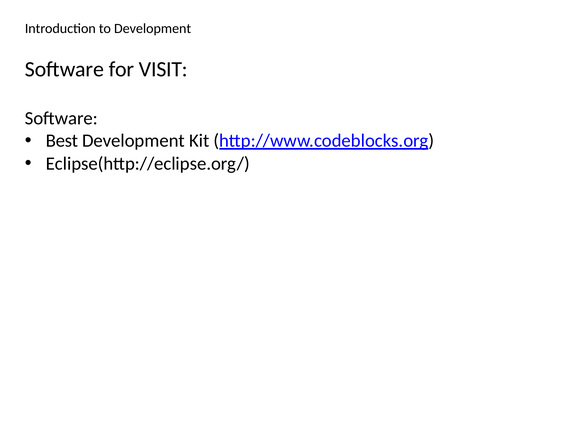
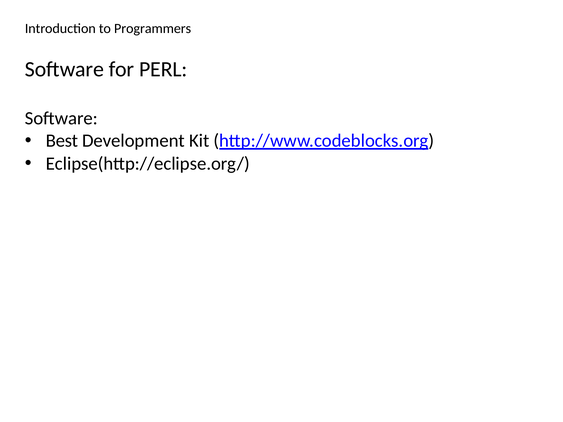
to Development: Development -> Programmers
VISIT: VISIT -> PERL
